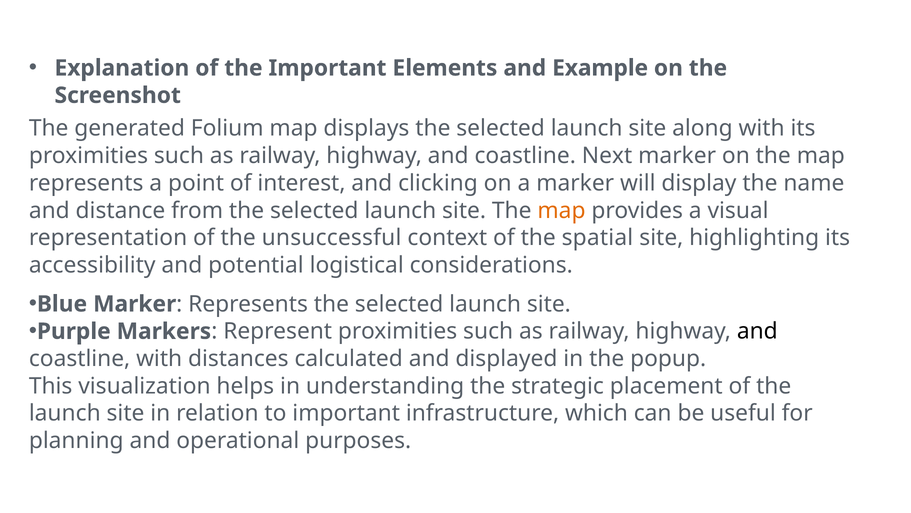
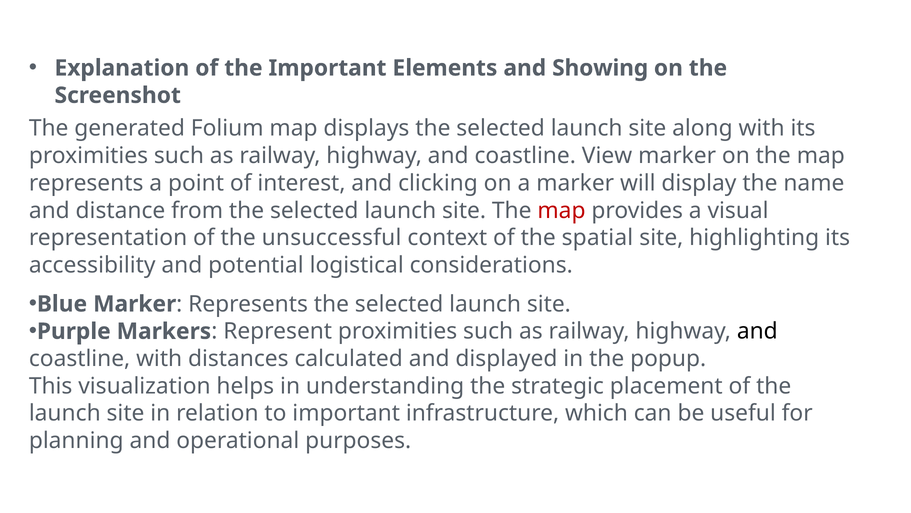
Example: Example -> Showing
Next: Next -> View
map at (561, 210) colour: orange -> red
